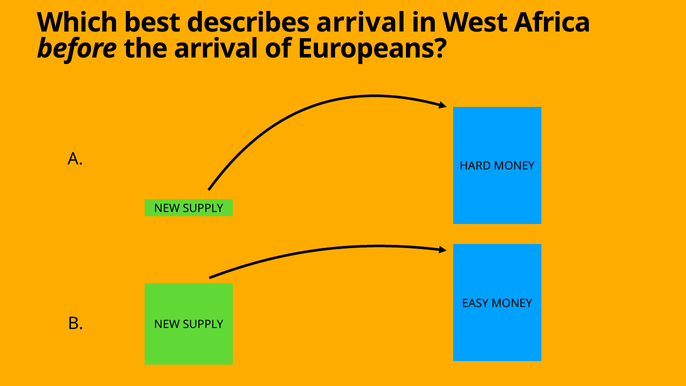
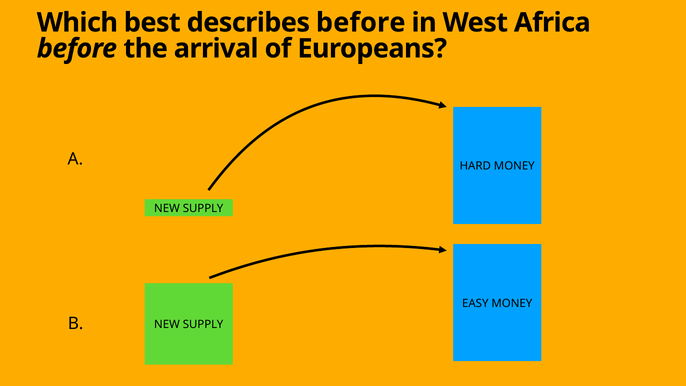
describes arrival: arrival -> before
